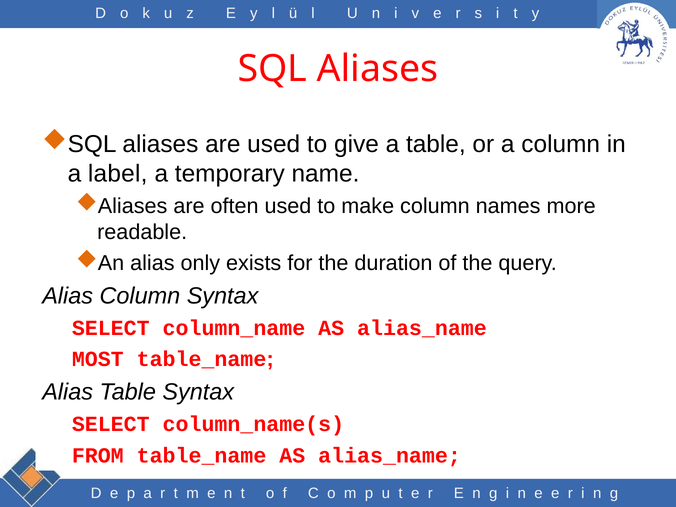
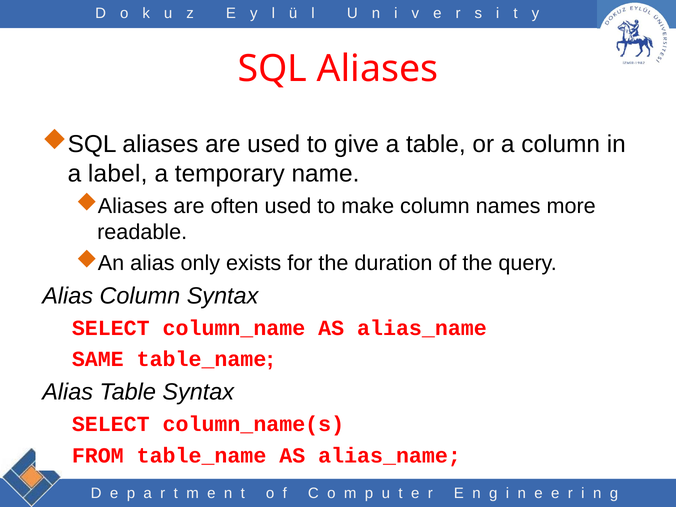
MOST: MOST -> SAME
